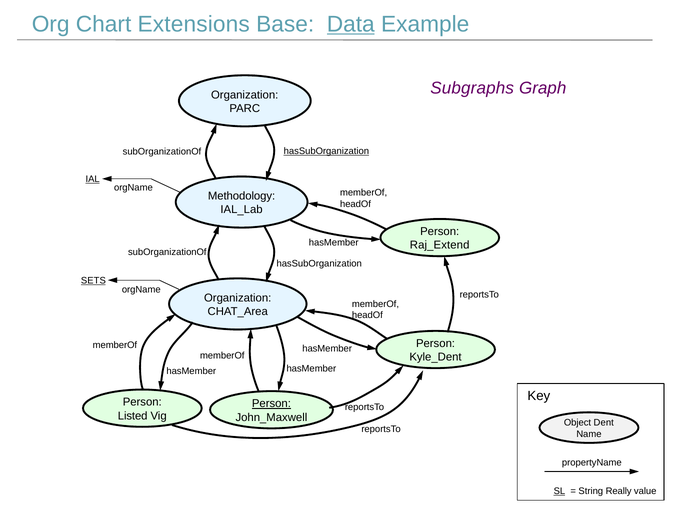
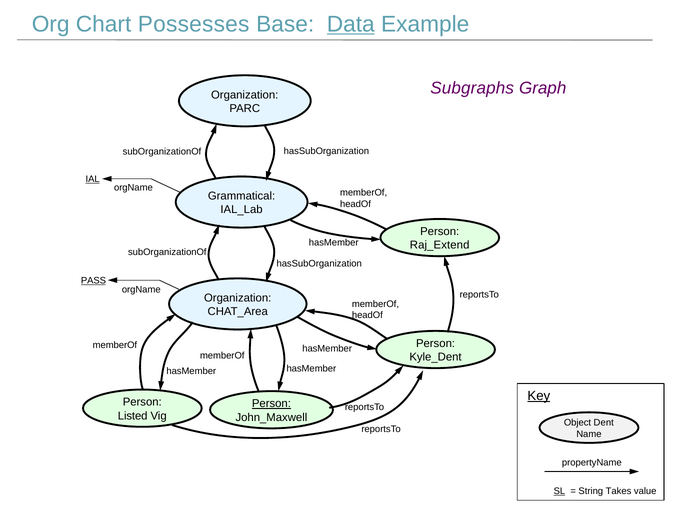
Extensions: Extensions -> Possesses
hasSubOrganization at (326, 151) underline: present -> none
Methodology: Methodology -> Grammatical
SETS: SETS -> PASS
Key underline: none -> present
Really: Really -> Takes
